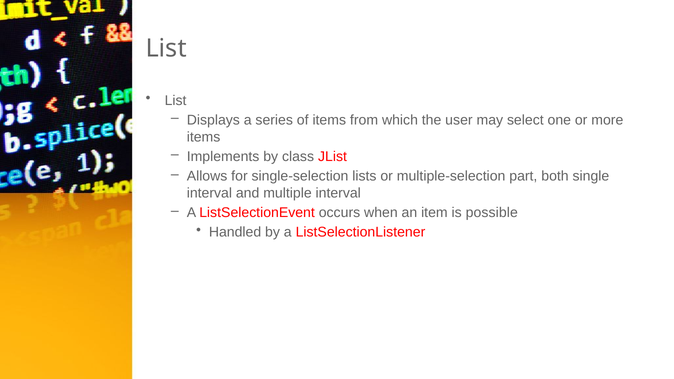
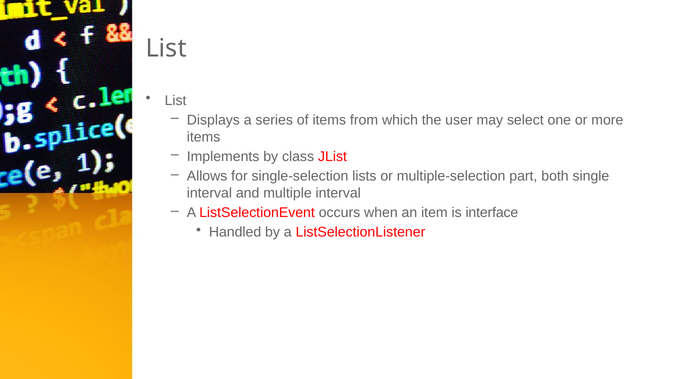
possible: possible -> interface
